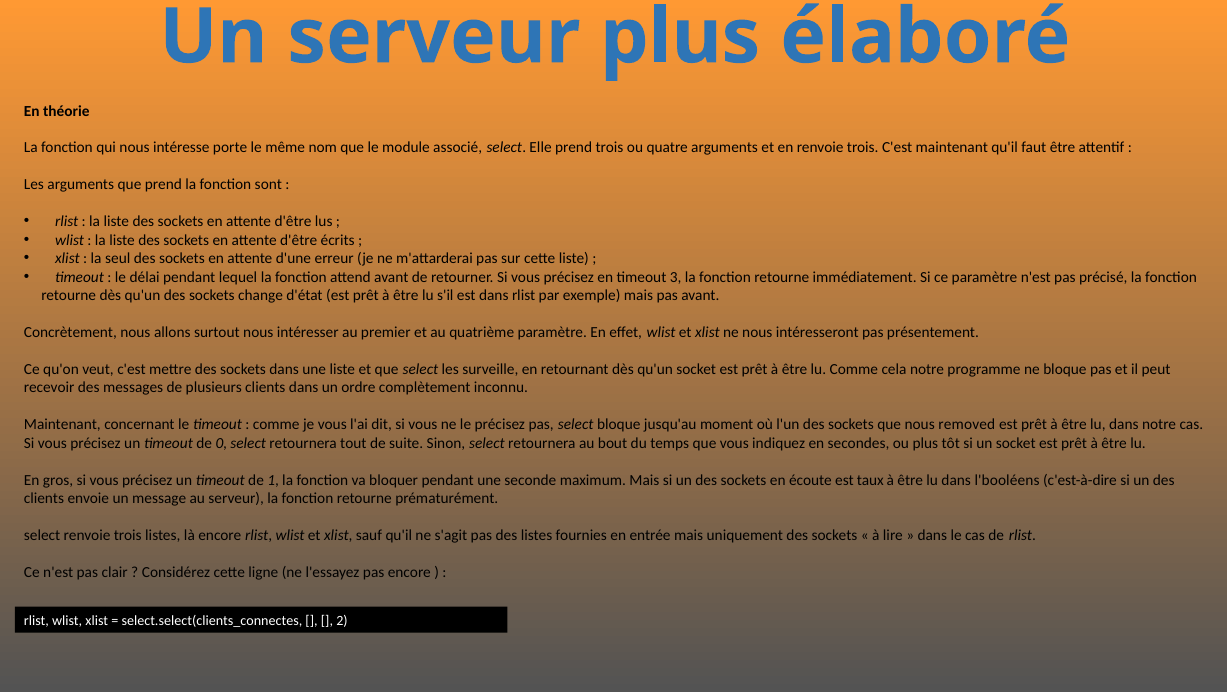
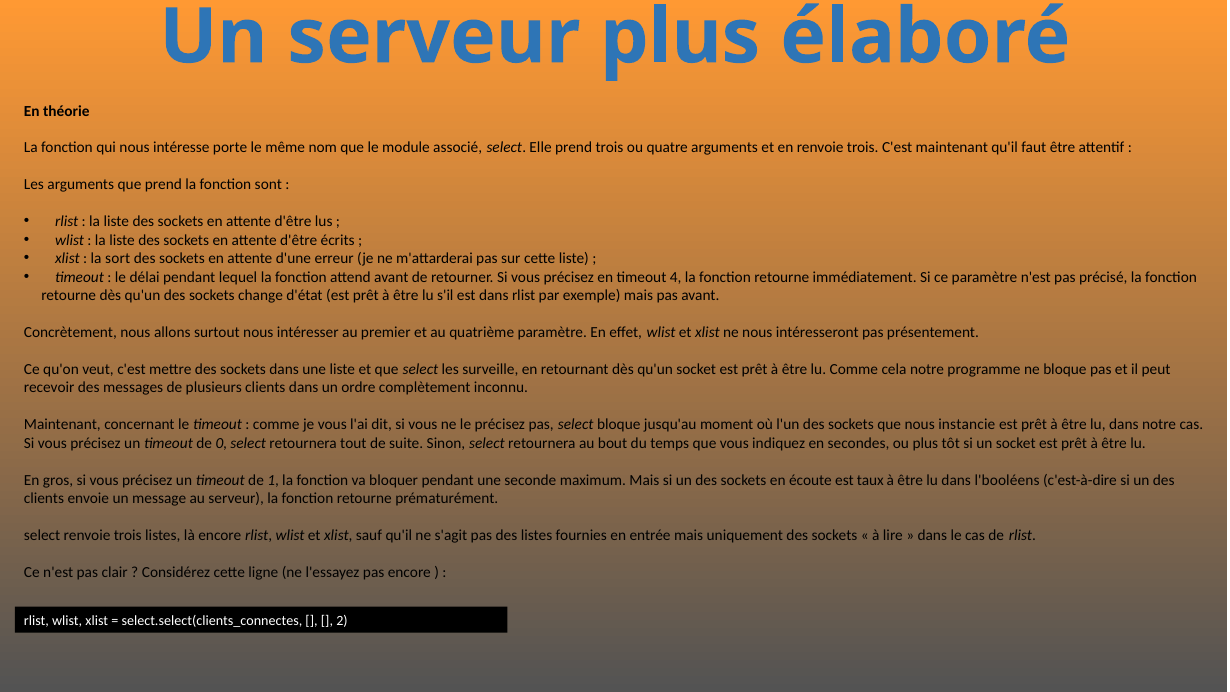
seul: seul -> sort
3: 3 -> 4
removed: removed -> instancie
